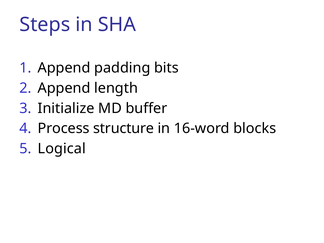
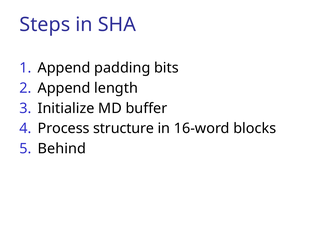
Logical: Logical -> Behind
